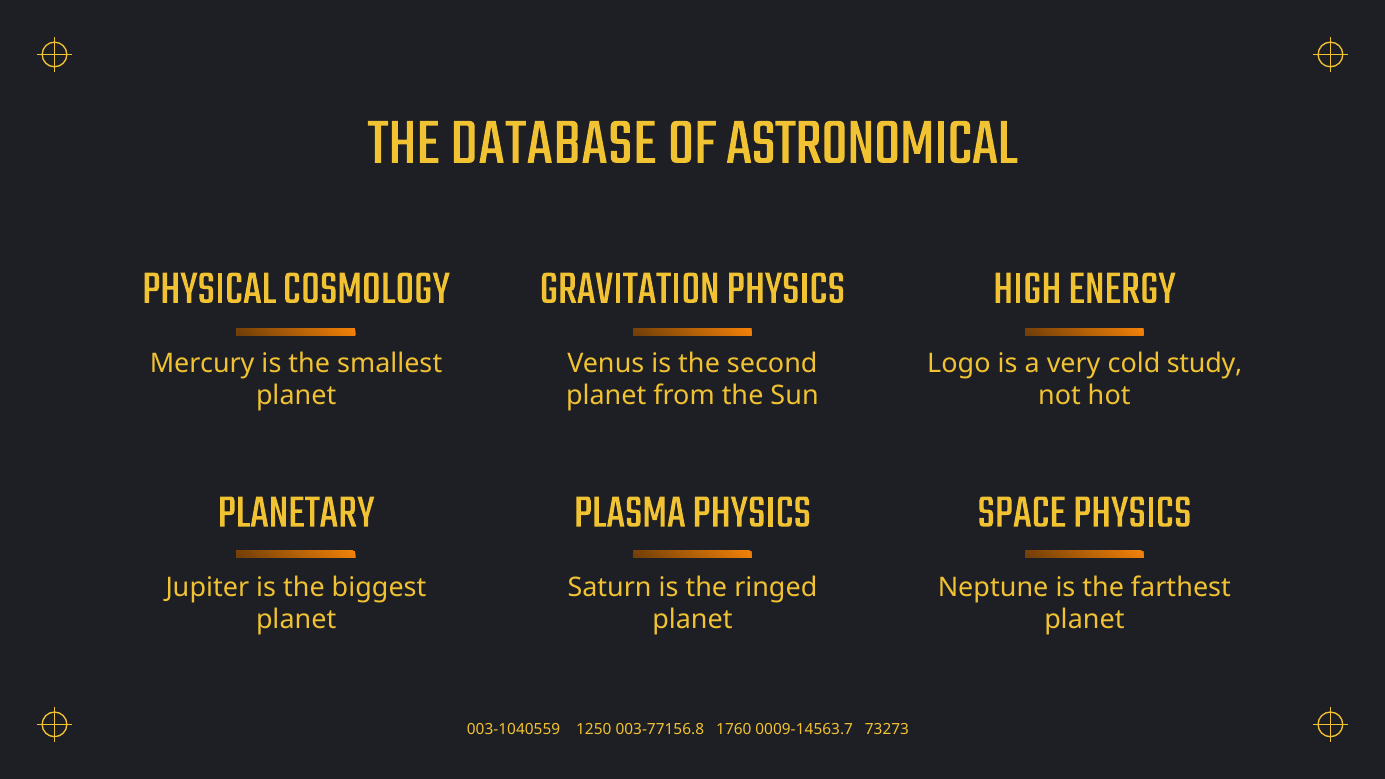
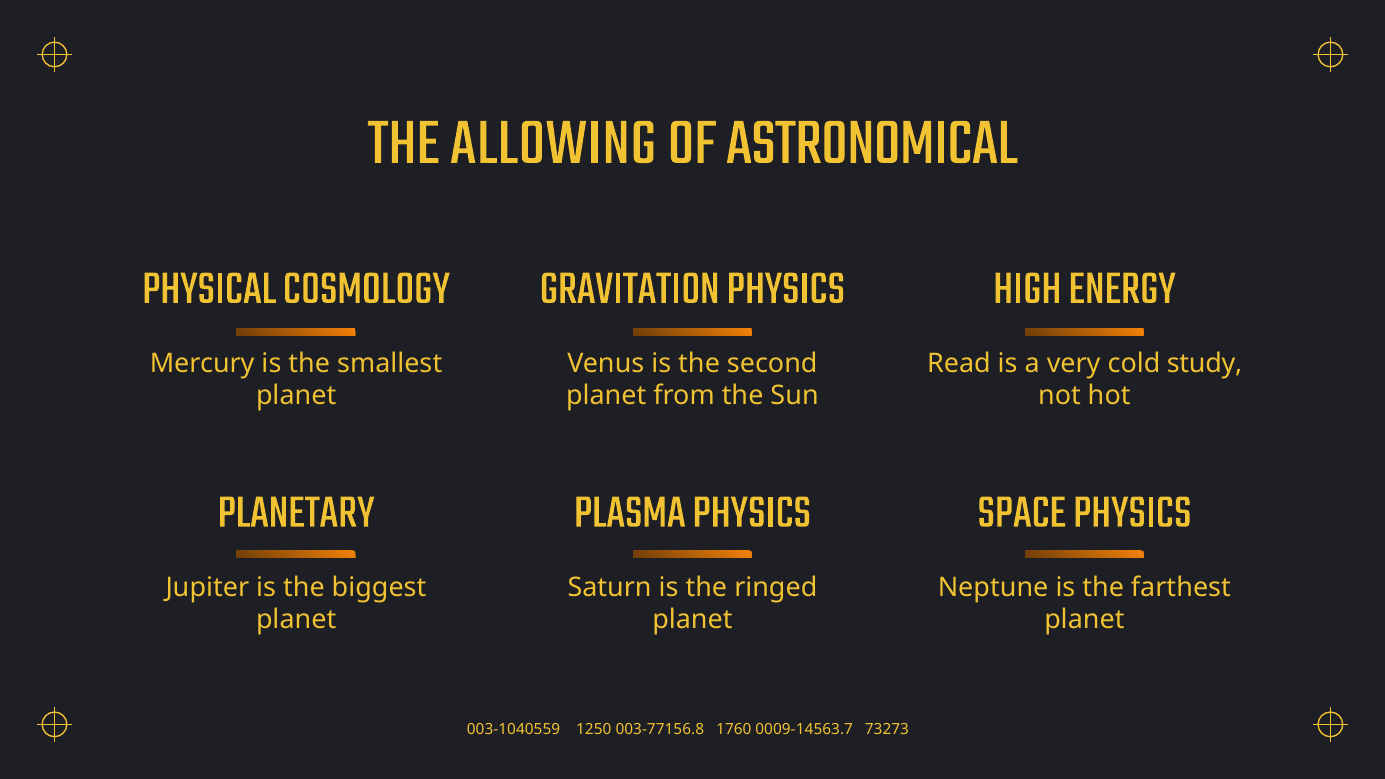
DATABASE: DATABASE -> ALLOWING
Logo: Logo -> Read
